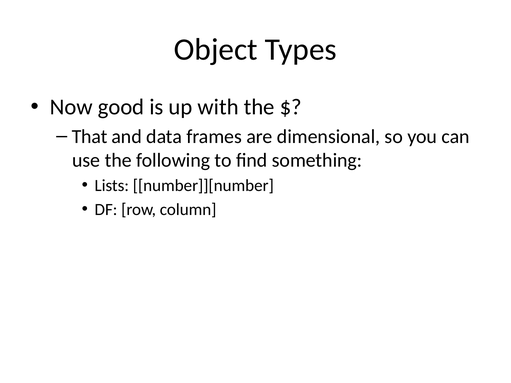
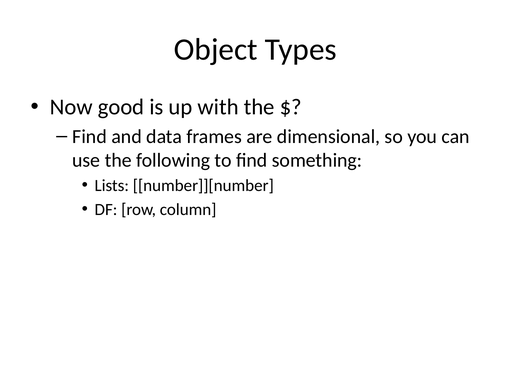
That at (90, 137): That -> Find
